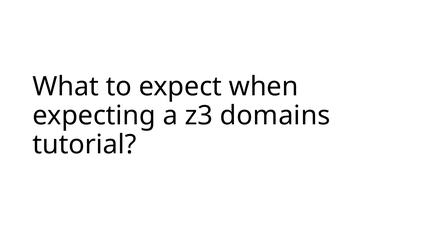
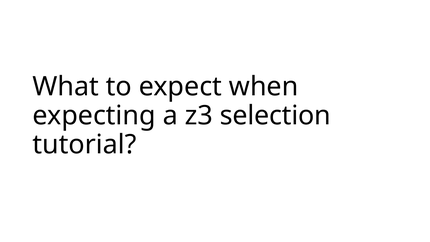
domains: domains -> selection
